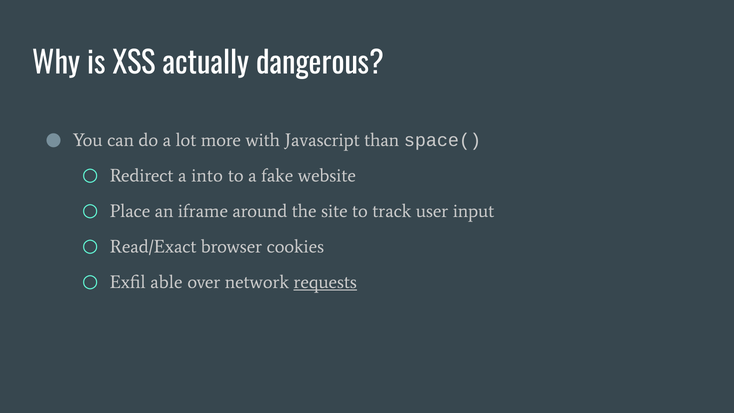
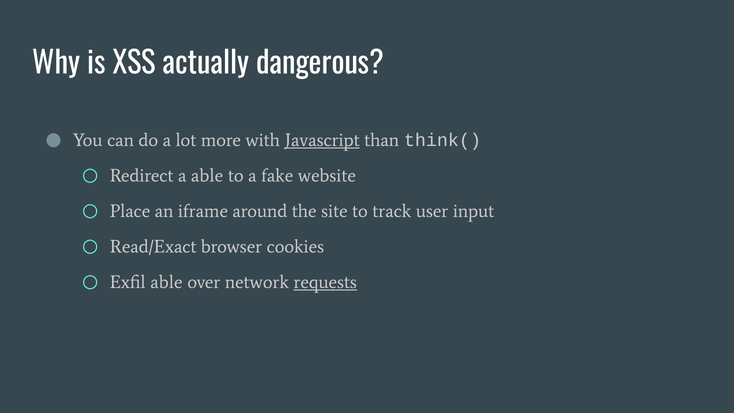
Javascript underline: none -> present
space(: space( -> think(
a into: into -> able
